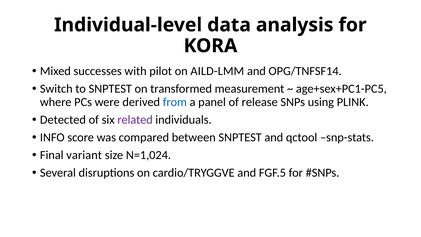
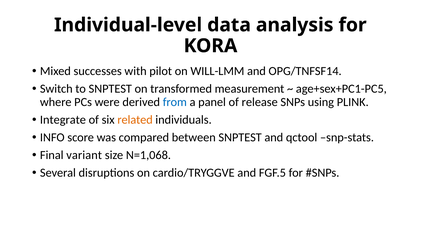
AILD-LMM: AILD-LMM -> WILL-LMM
Detected: Detected -> Integrate
related colour: purple -> orange
N=1,024: N=1,024 -> N=1,068
